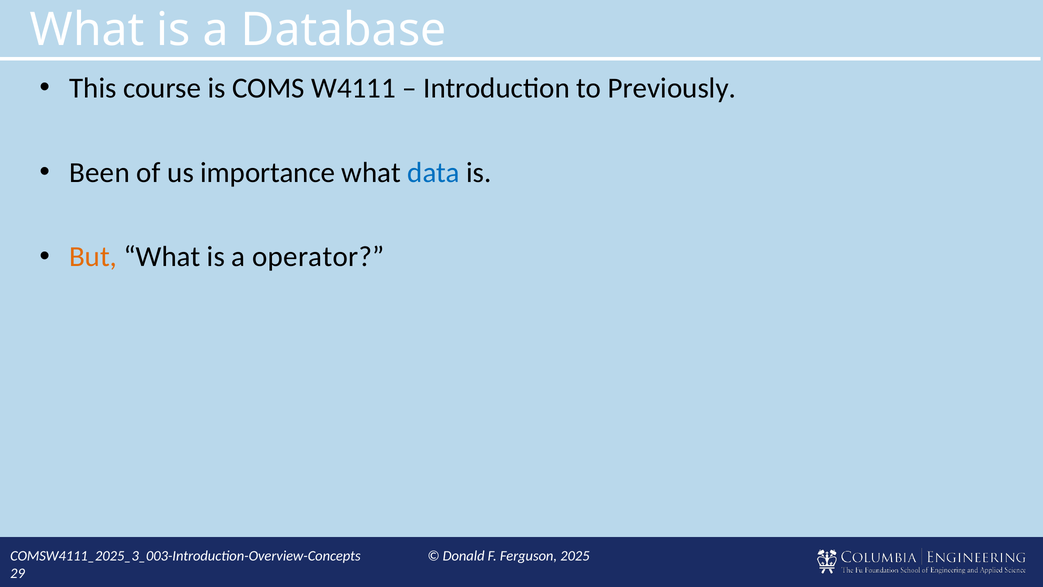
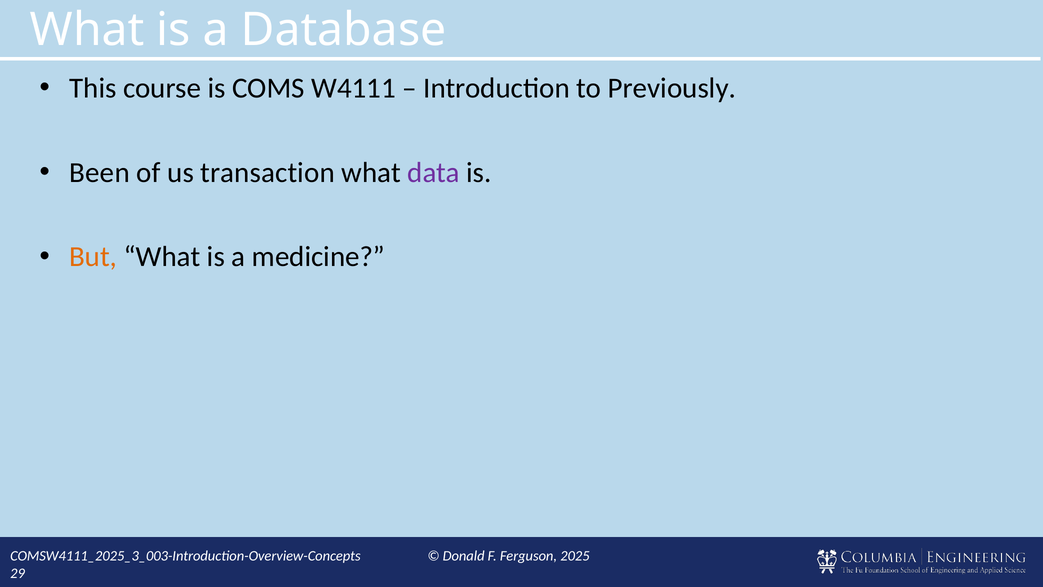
importance: importance -> transaction
data colour: blue -> purple
operator: operator -> medicine
